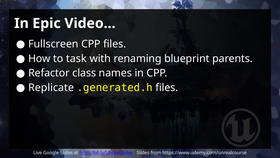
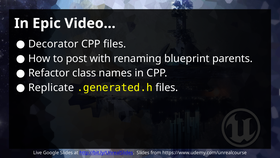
Fullscreen: Fullscreen -> Decorator
task: task -> post
